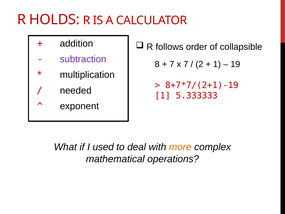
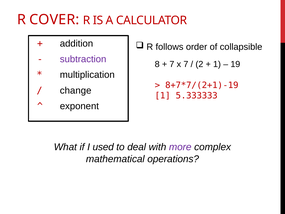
HOLDS: HOLDS -> COVER
needed: needed -> change
more colour: orange -> purple
